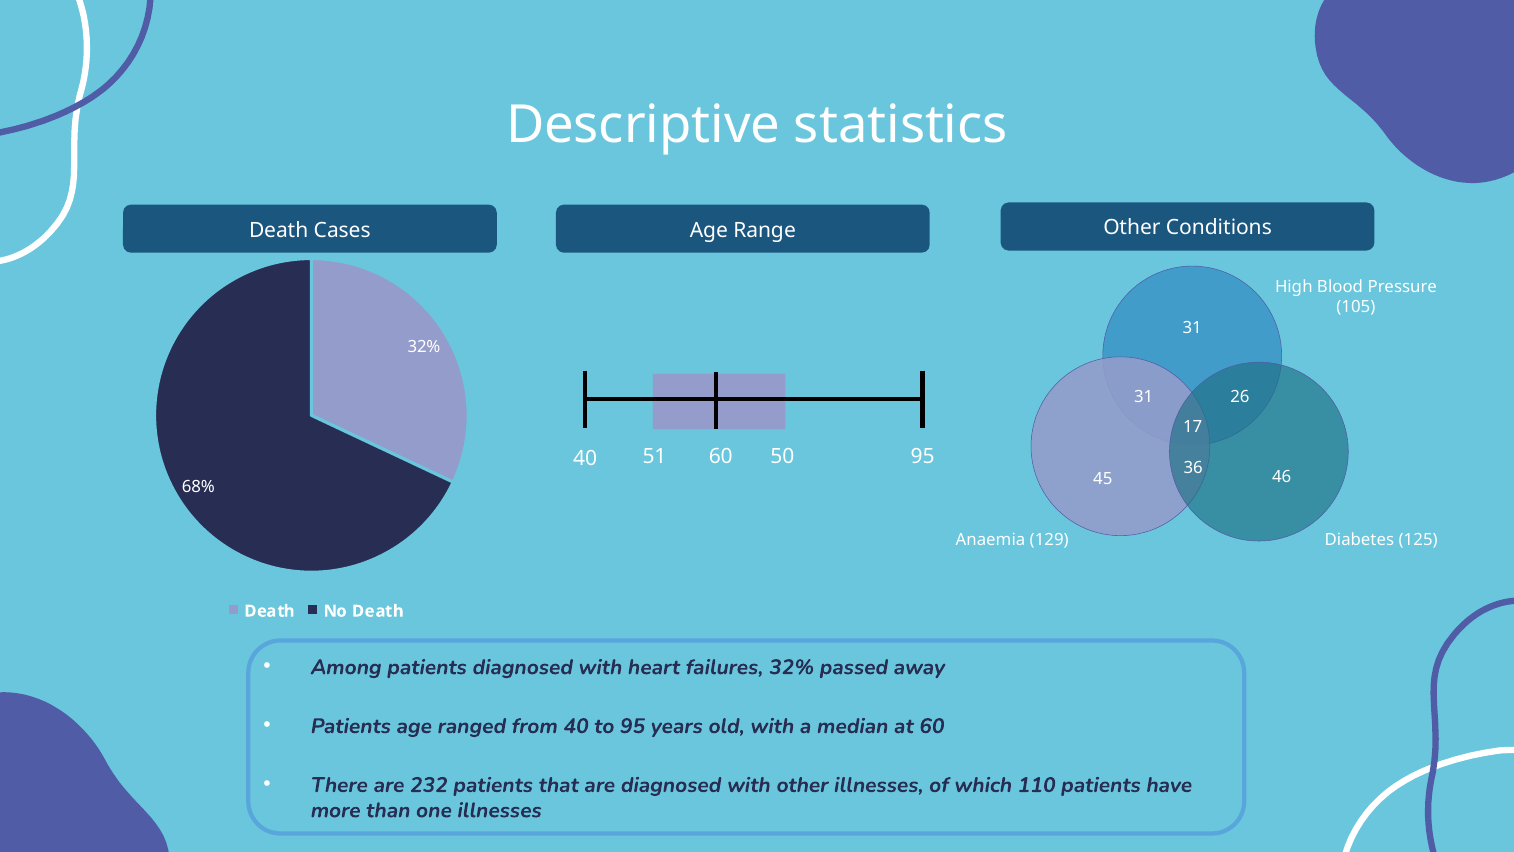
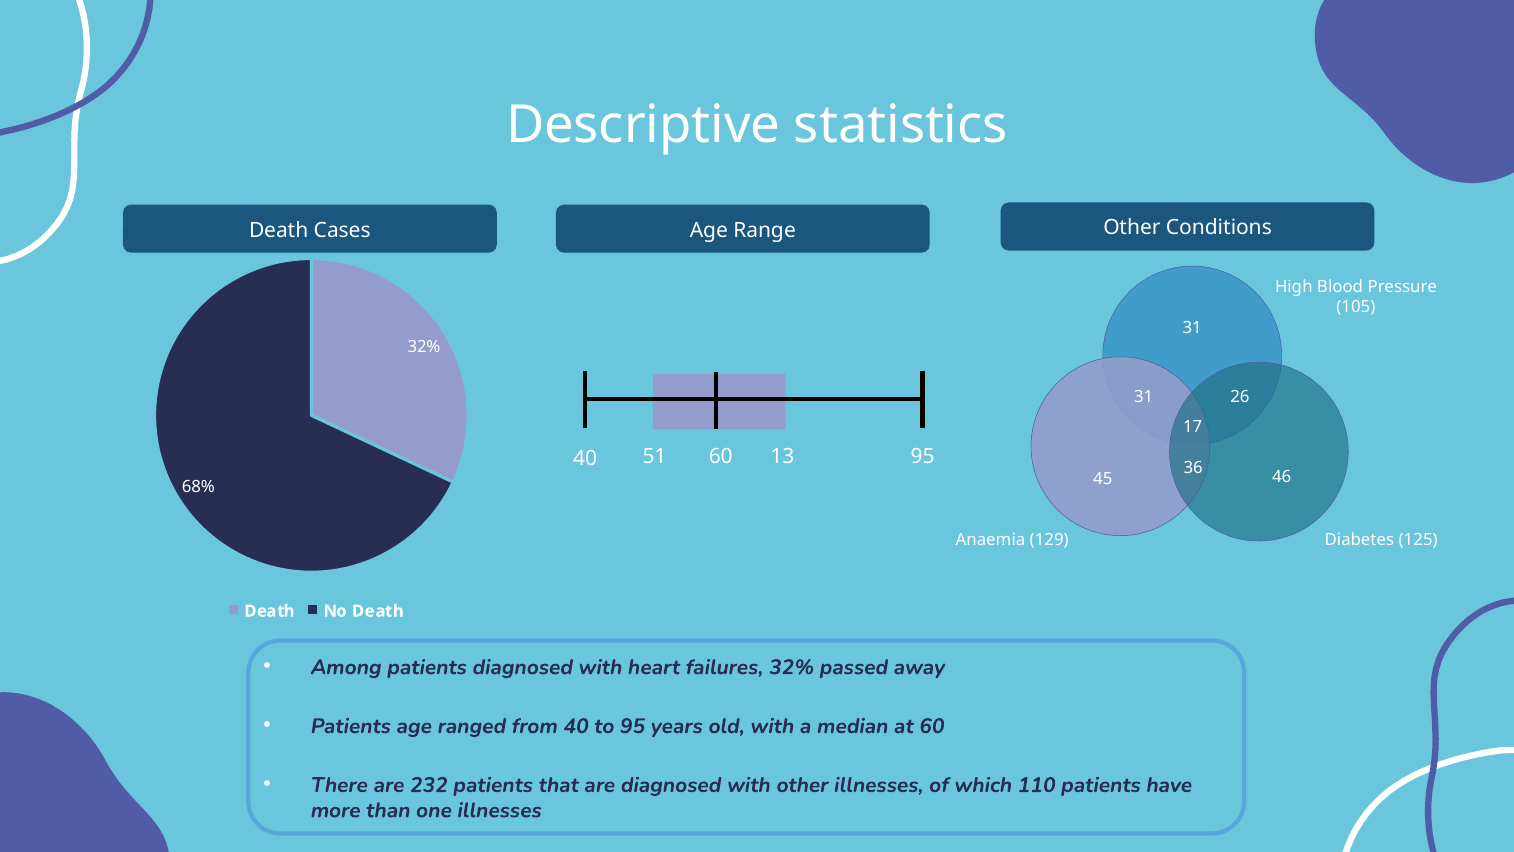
50: 50 -> 13
